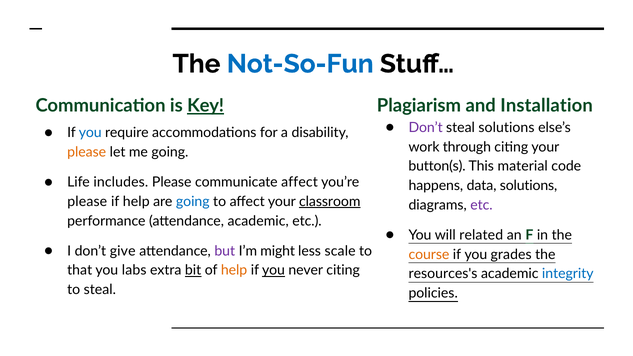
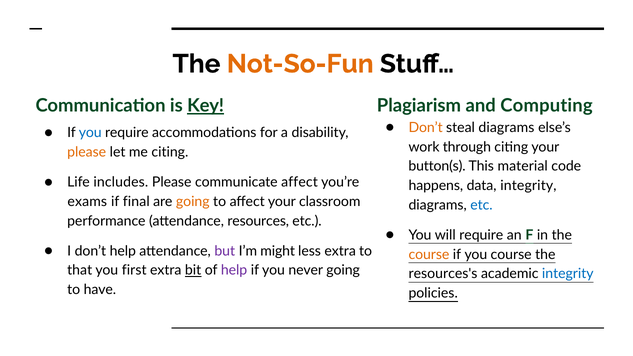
Not-So-Fun colour: blue -> orange
Installation: Installation -> Computing
Don’t at (426, 128) colour: purple -> orange
steal solutions: solutions -> diagrams
me going: going -> citing
data solutions: solutions -> integrity
please at (87, 202): please -> exams
if help: help -> final
going at (193, 202) colour: blue -> orange
classroom underline: present -> none
etc at (481, 205) colour: purple -> blue
attendance academic: academic -> resources
will related: related -> require
don’t give: give -> help
less scale: scale -> extra
you grades: grades -> course
labs: labs -> first
help at (234, 270) colour: orange -> purple
you at (274, 270) underline: present -> none
never citing: citing -> going
to steal: steal -> have
